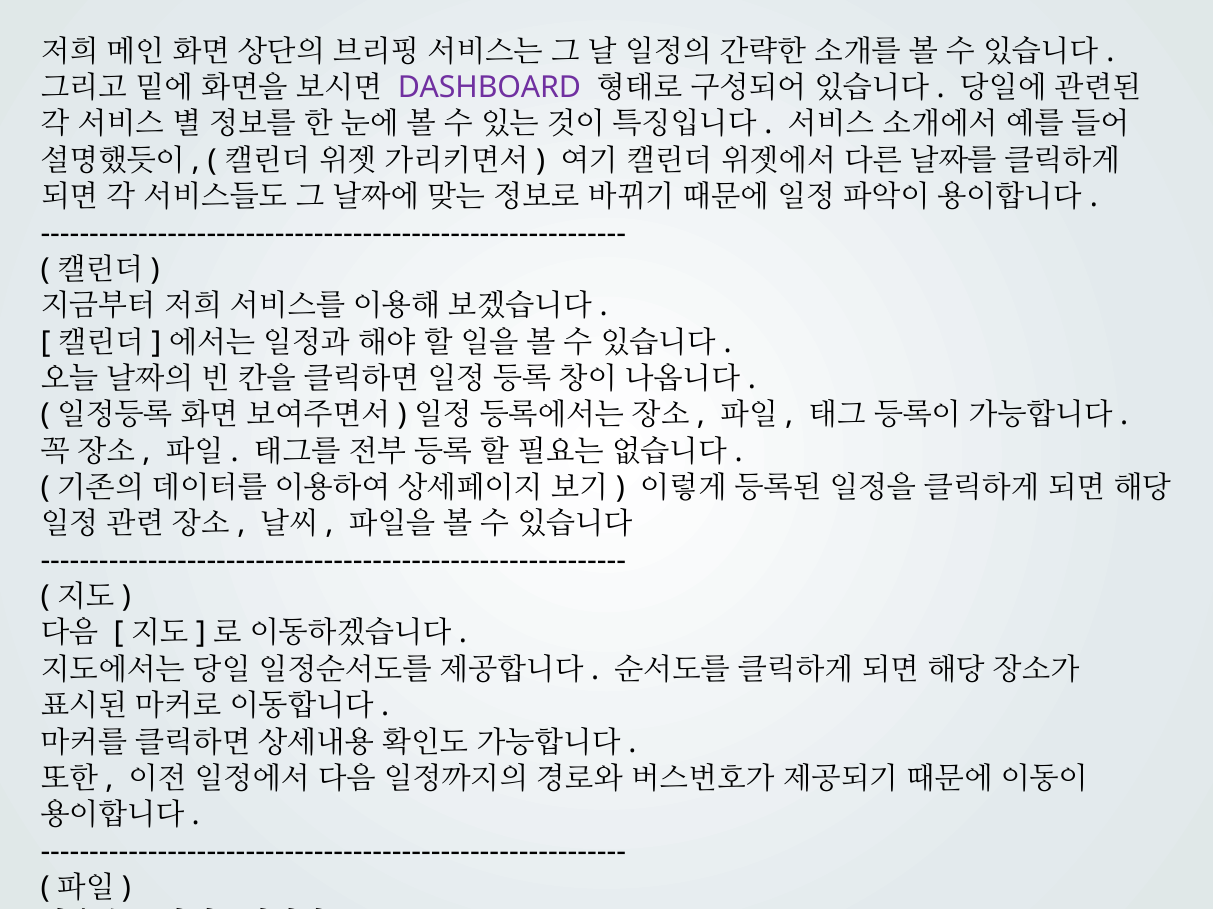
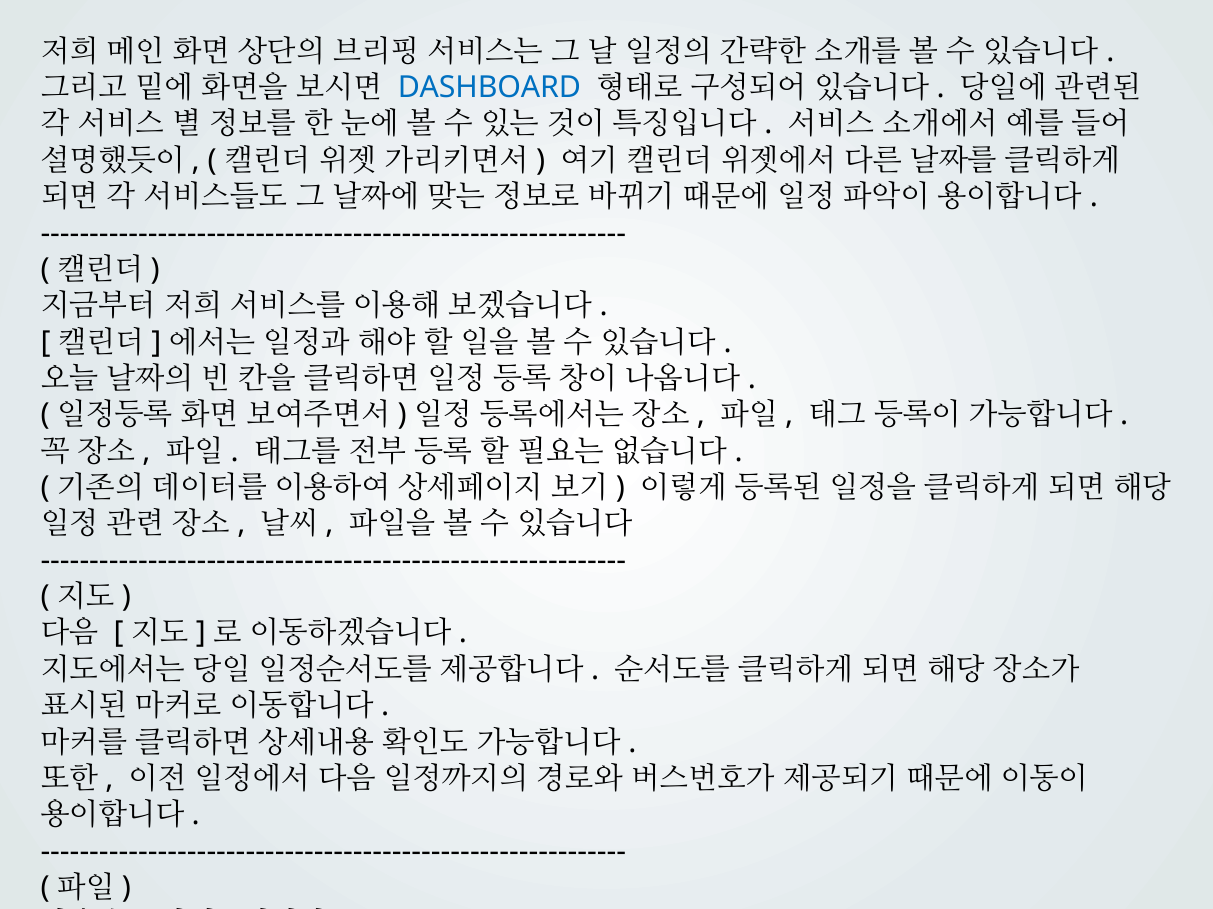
DASHBOARD colour: purple -> blue
